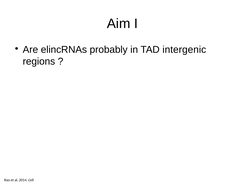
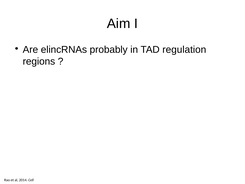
intergenic: intergenic -> regulation
